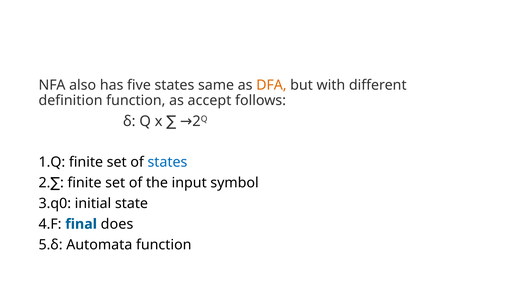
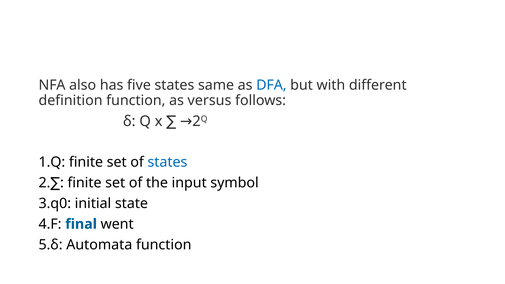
DFA colour: orange -> blue
accept: accept -> versus
does: does -> went
